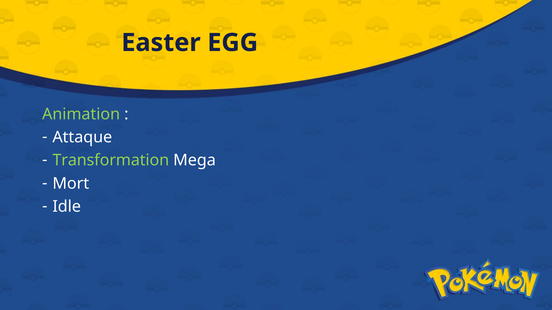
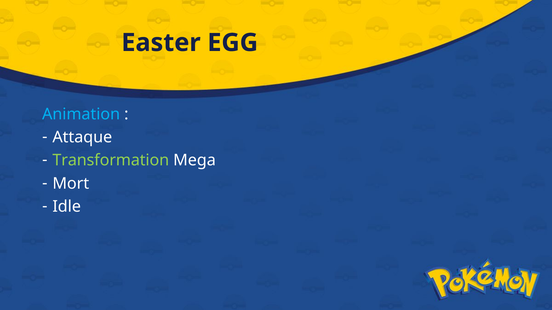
Animation colour: light green -> light blue
